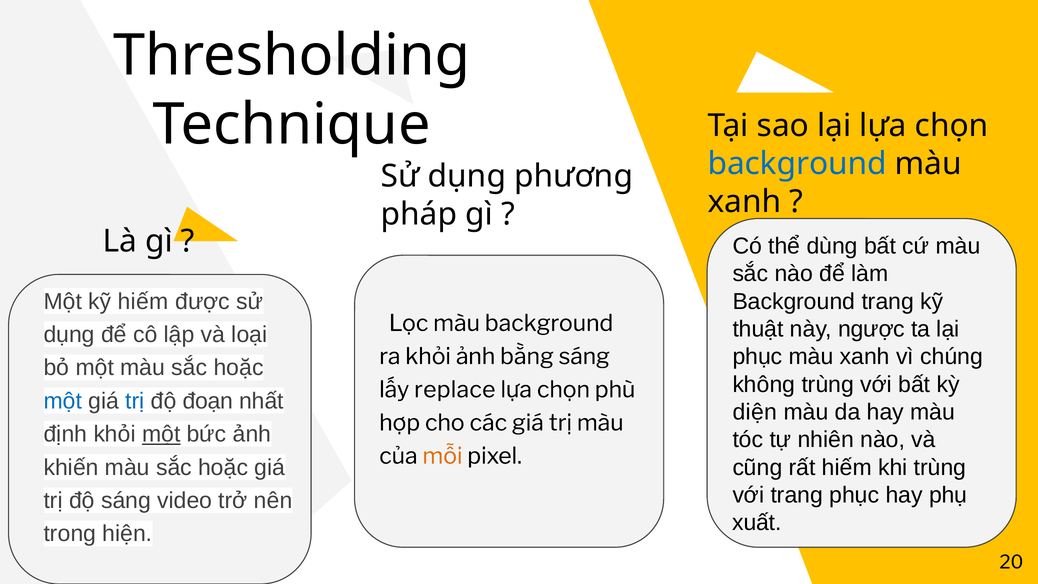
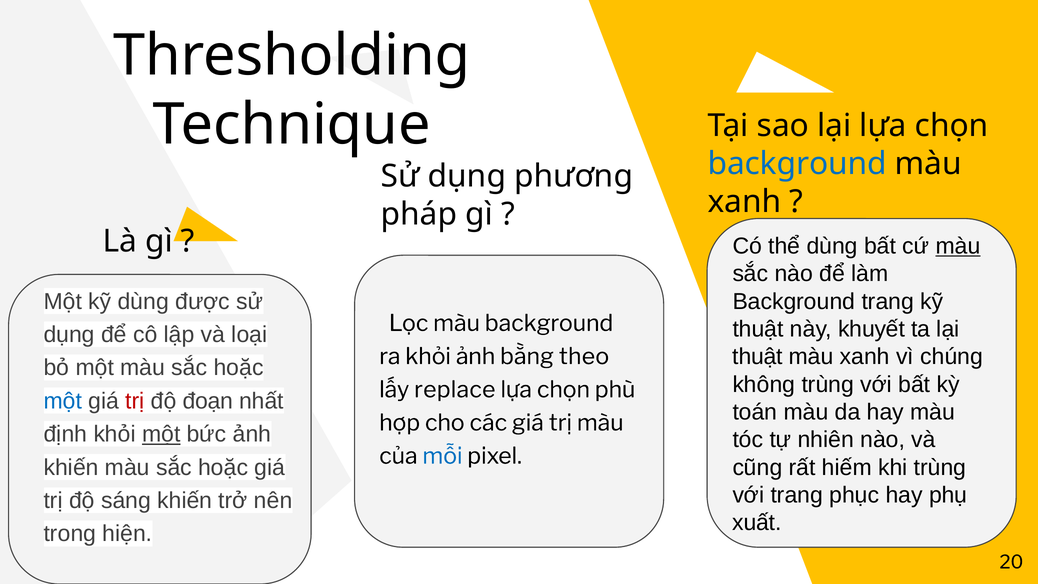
màu at (958, 246) underline: none -> present
kỹ hiếm: hiếm -> dùng
ngược: ngược -> khuyết
phục at (758, 357): phục -> thuật
bằng sáng: sáng -> theo
trị at (135, 401) colour: blue -> red
diện: diện -> toán
mỗi colour: orange -> blue
sáng video: video -> khiến
